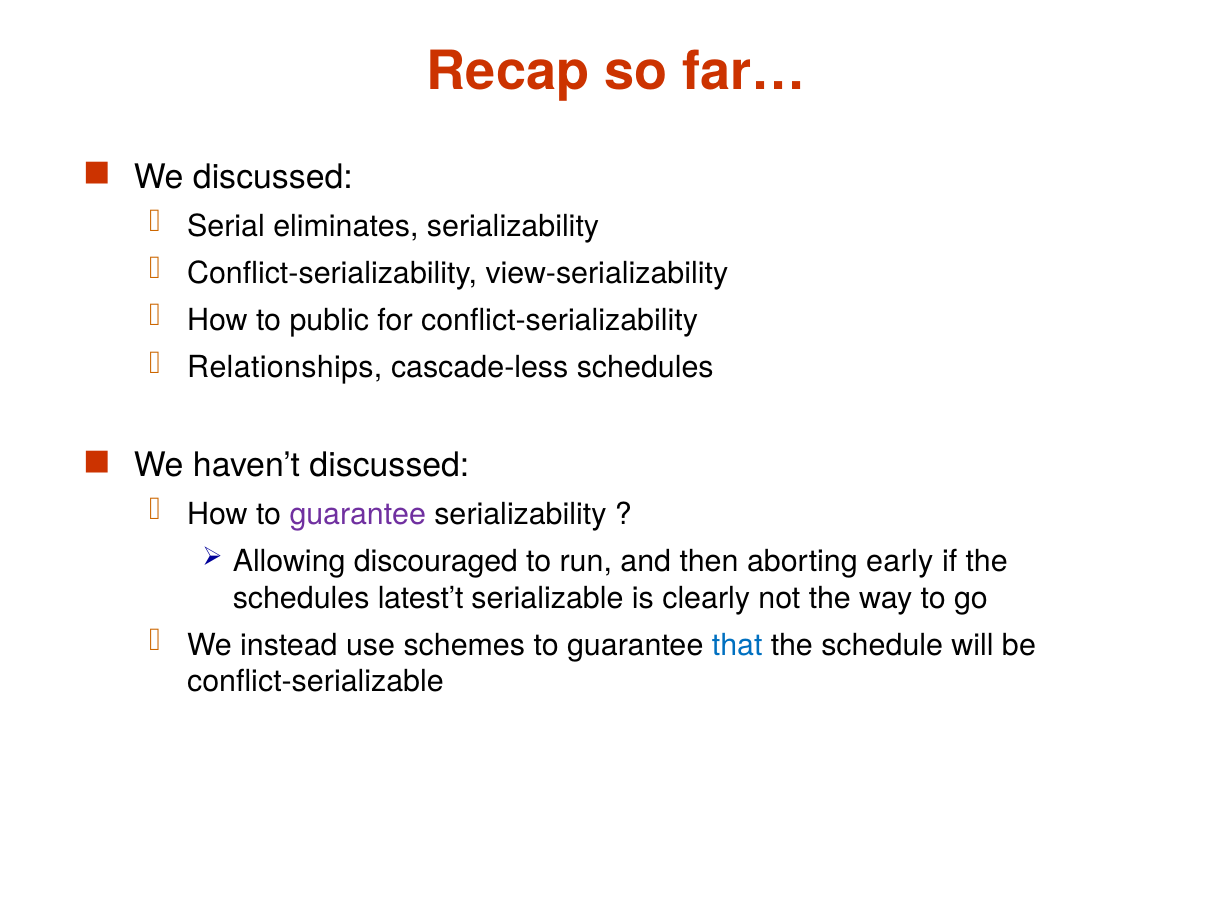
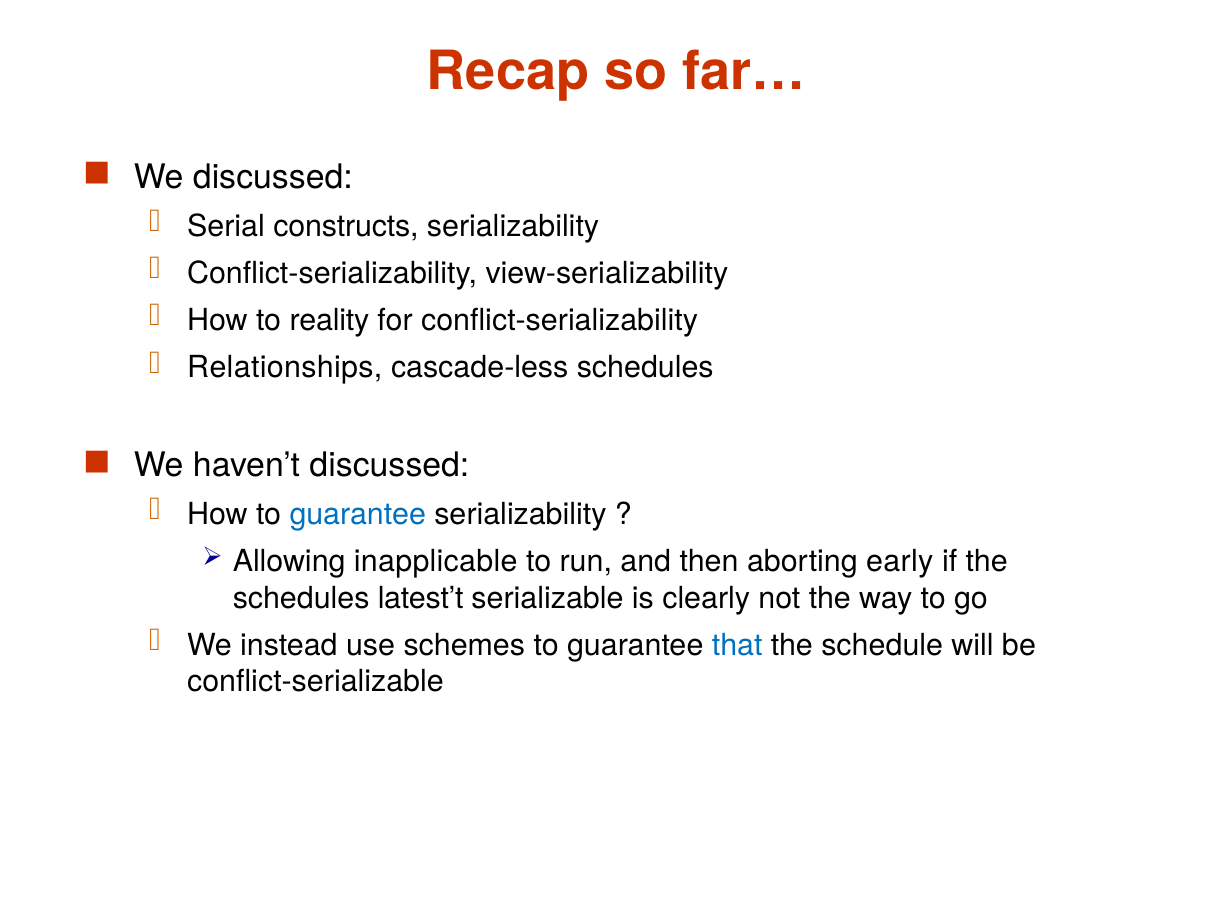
eliminates: eliminates -> constructs
public: public -> reality
guarantee at (358, 514) colour: purple -> blue
discouraged: discouraged -> inapplicable
